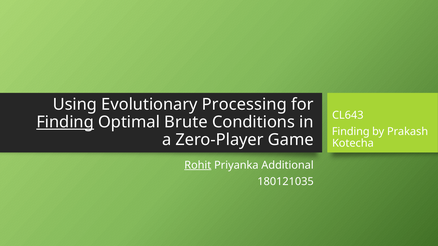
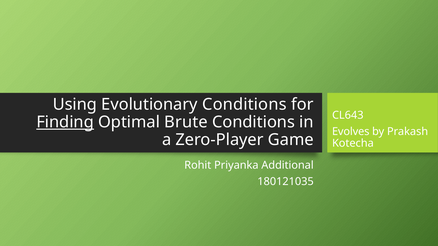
Evolutionary Processing: Processing -> Conditions
Finding at (351, 132): Finding -> Evolves
Rohit underline: present -> none
